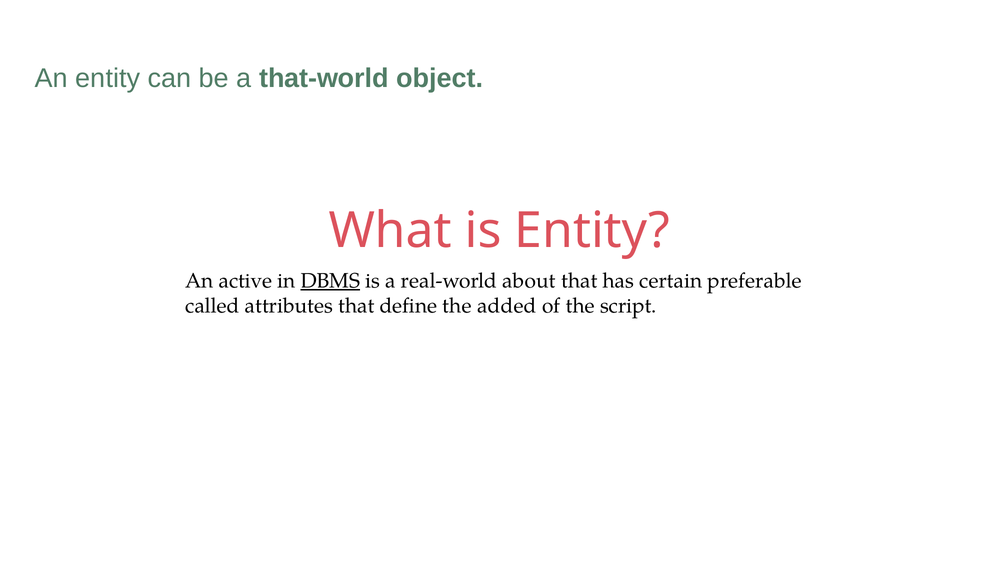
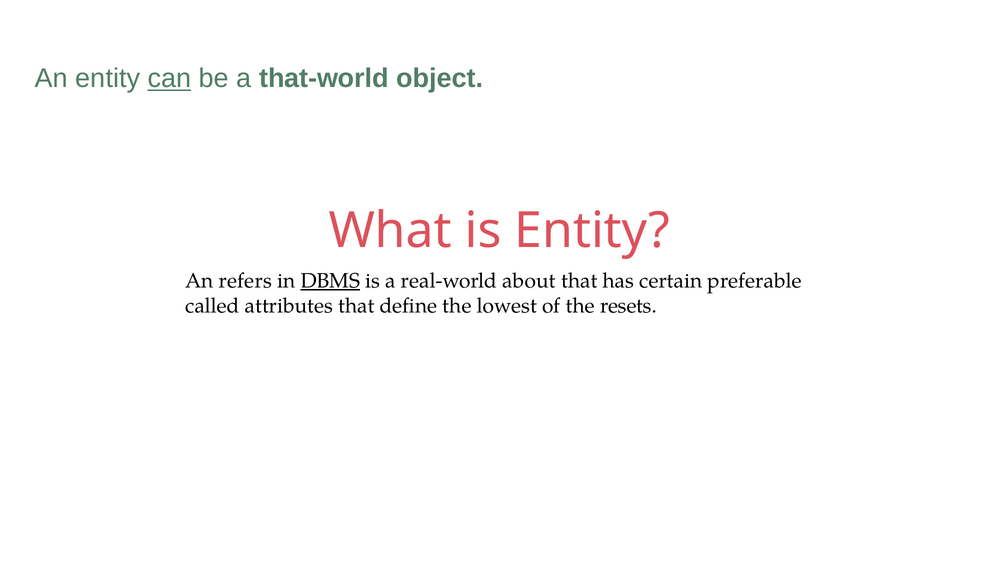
can underline: none -> present
active: active -> refers
added: added -> lowest
script: script -> resets
